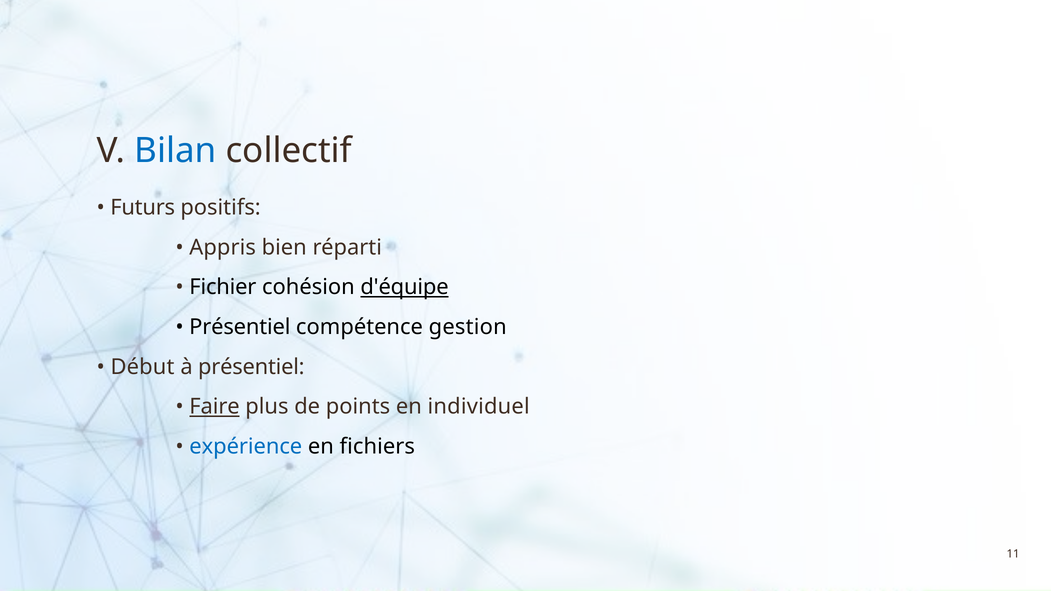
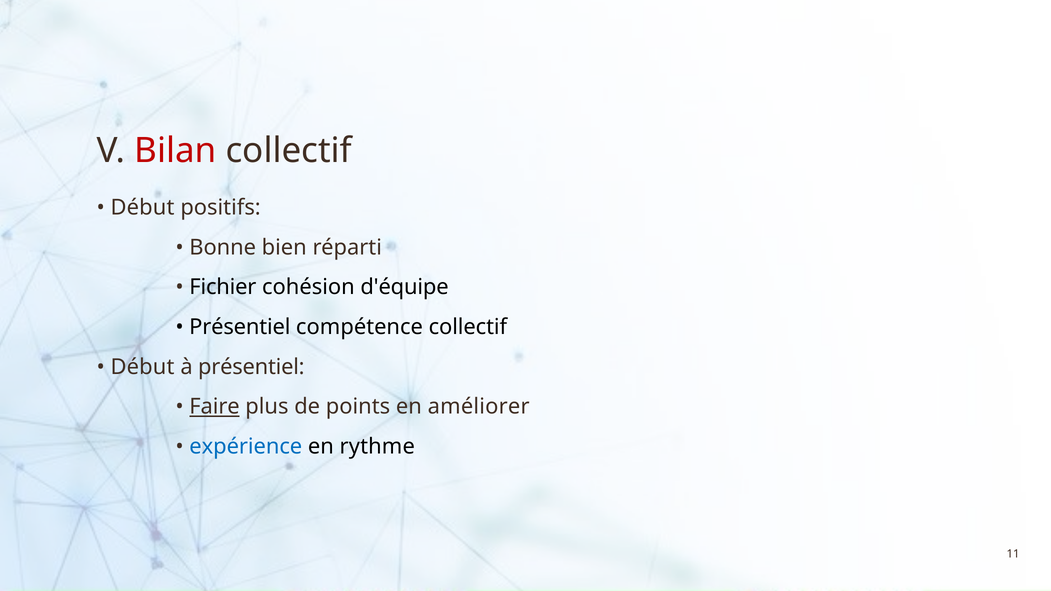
Bilan colour: blue -> red
Futurs at (143, 208): Futurs -> Début
Appris: Appris -> Bonne
d'équipe underline: present -> none
compétence gestion: gestion -> collectif
individuel: individuel -> améliorer
fichiers: fichiers -> rythme
